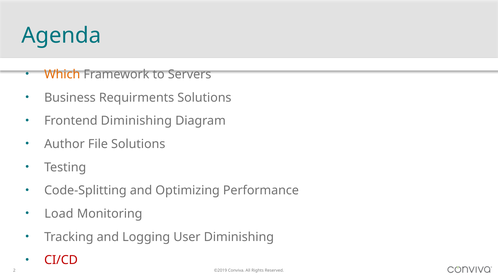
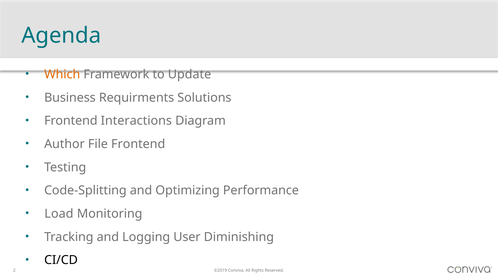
Servers: Servers -> Update
Frontend Diminishing: Diminishing -> Interactions
File Solutions: Solutions -> Frontend
CI/CD colour: red -> black
